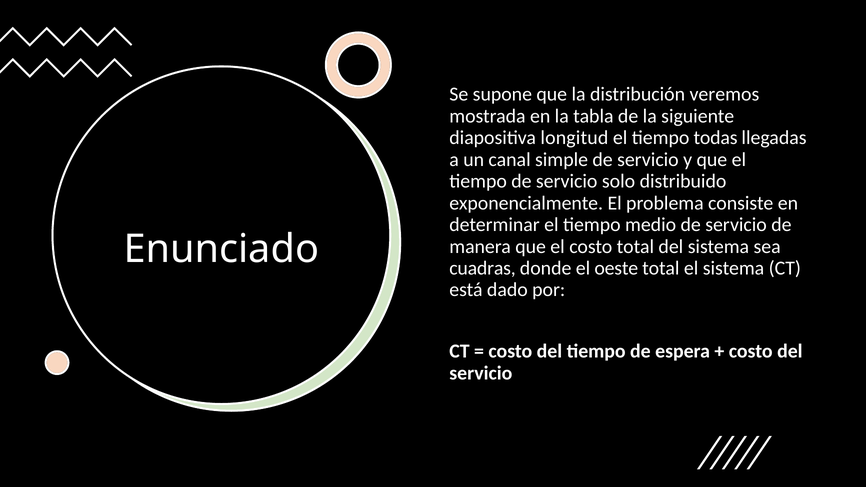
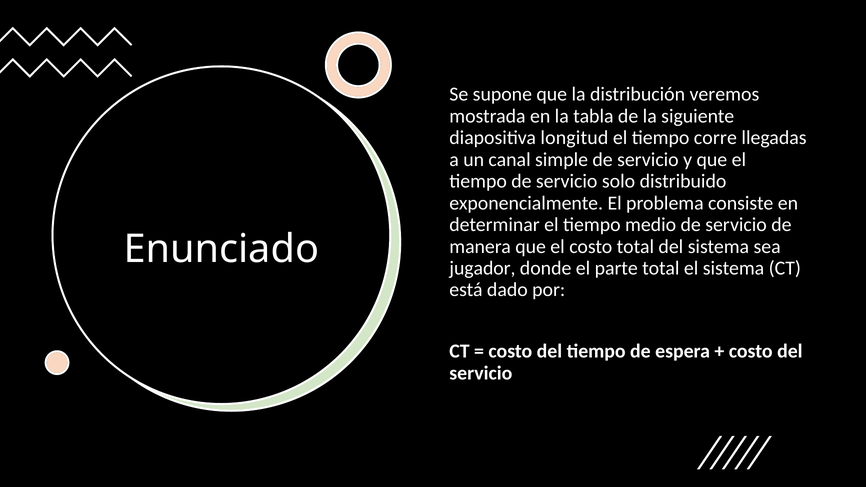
todas: todas -> corre
cuadras: cuadras -> jugador
oeste: oeste -> parte
